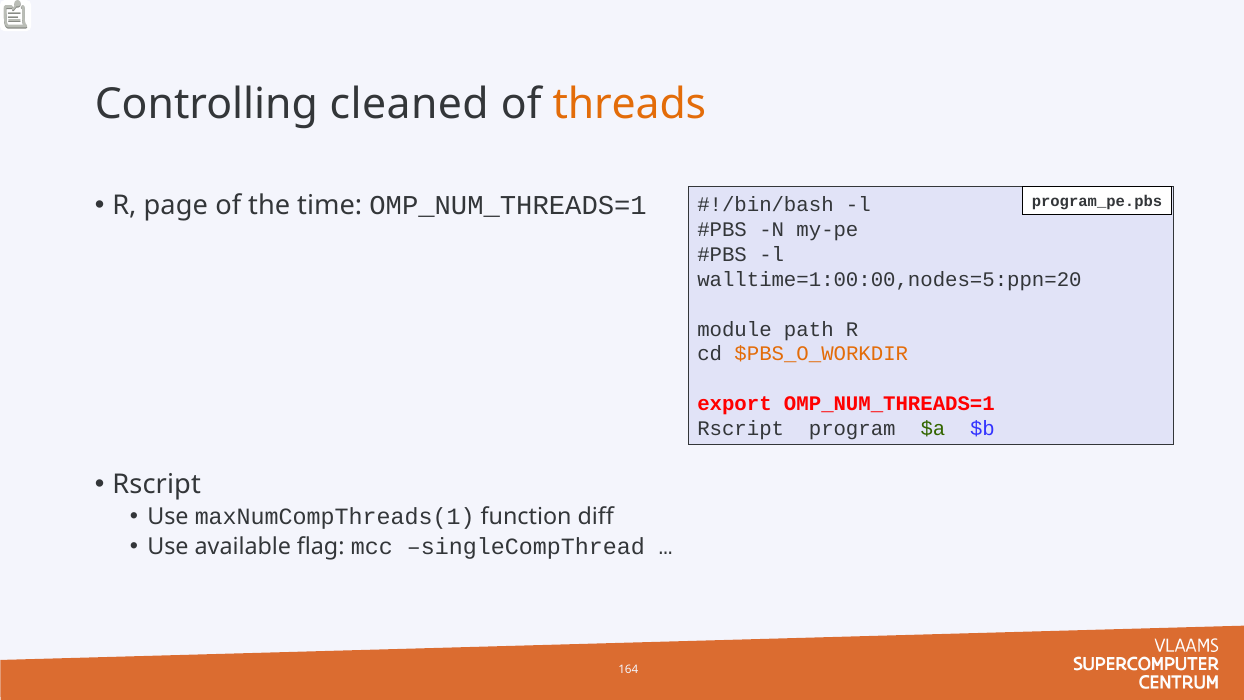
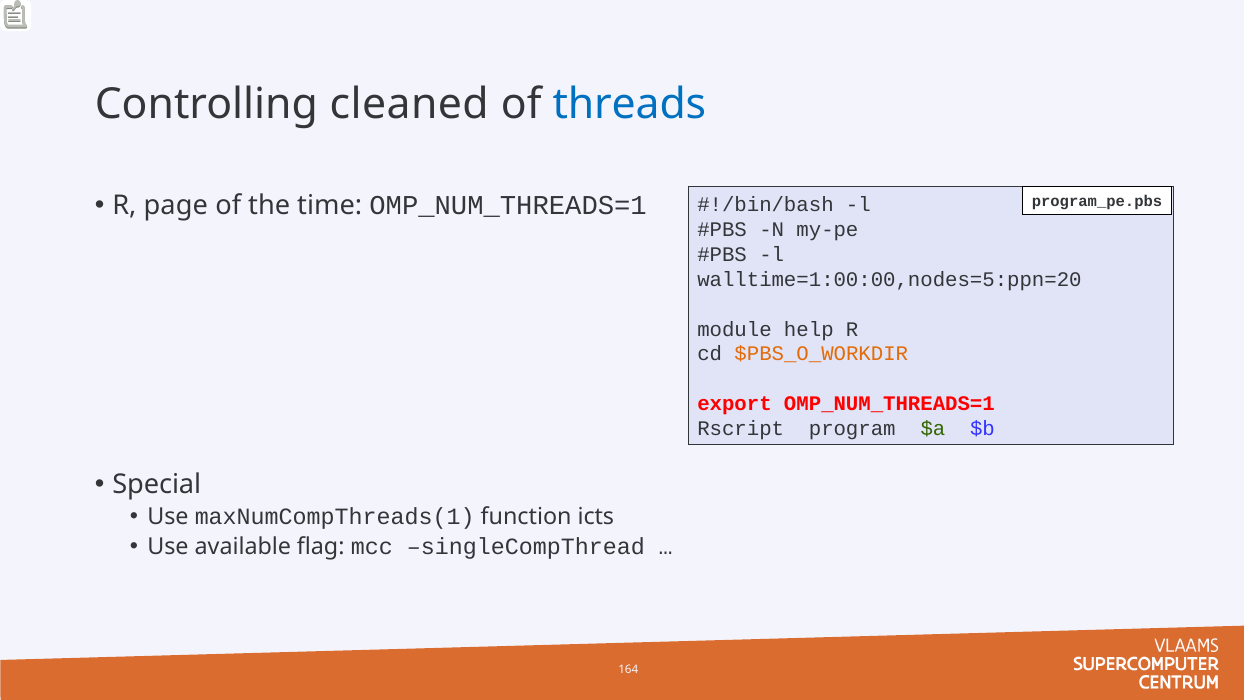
threads colour: orange -> blue
path: path -> help
Rscript at (157, 485): Rscript -> Special
diff: diff -> icts
